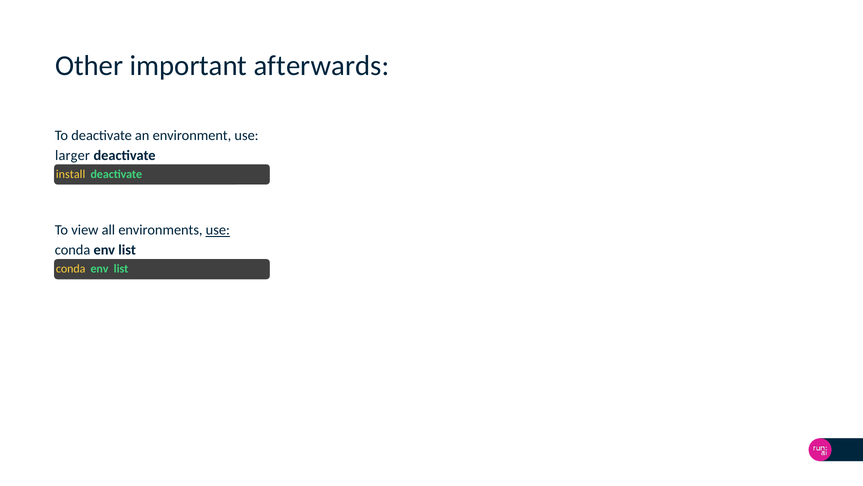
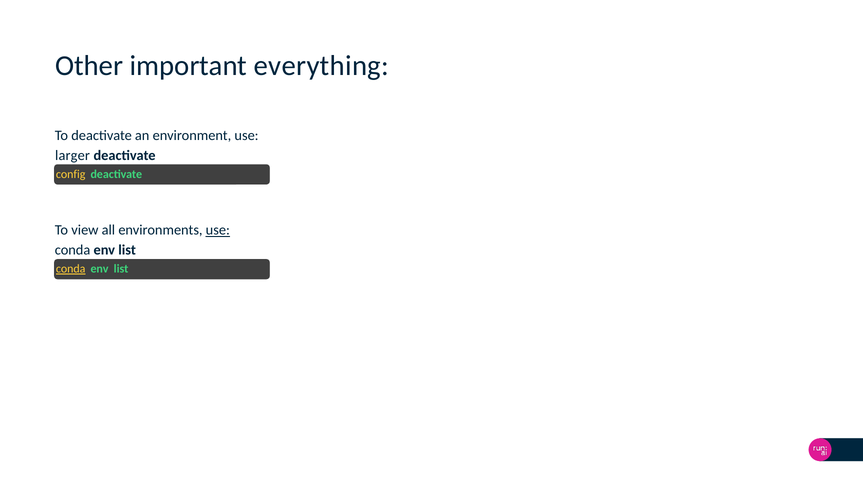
afterwards: afterwards -> everything
install: install -> config
conda at (71, 269) underline: none -> present
